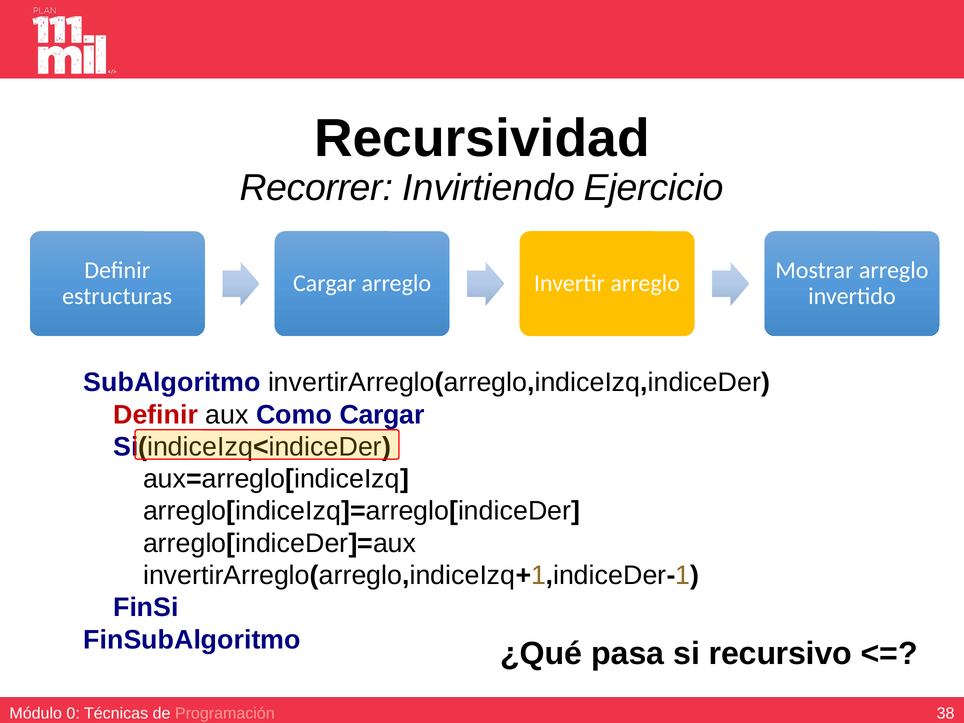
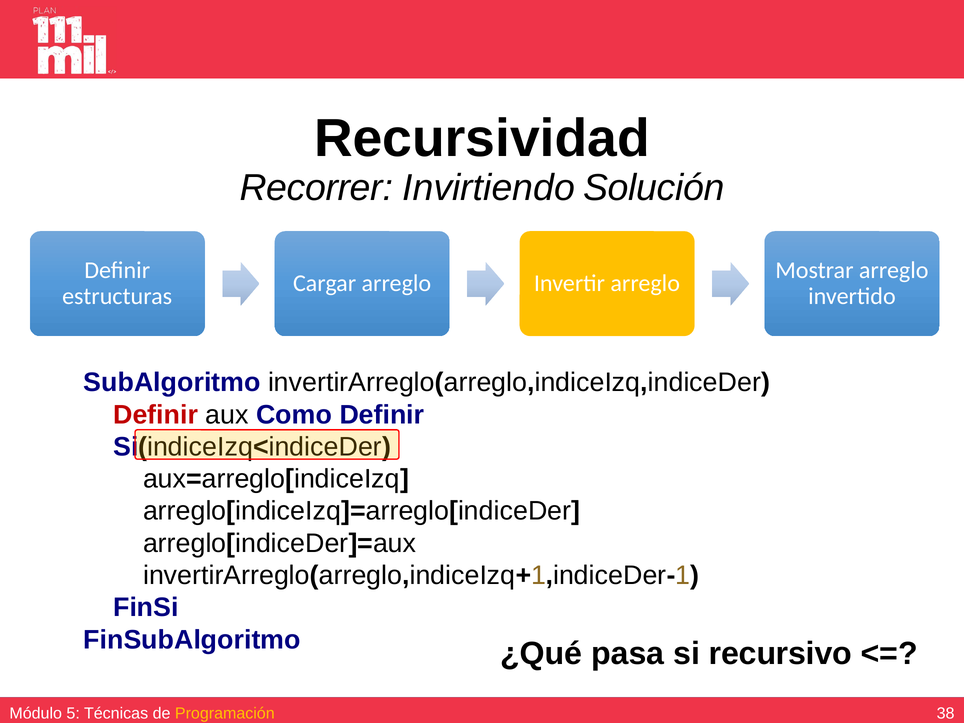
Ejercicio: Ejercicio -> Solución
Como Cargar: Cargar -> Definir
0: 0 -> 5
Programación colour: pink -> yellow
